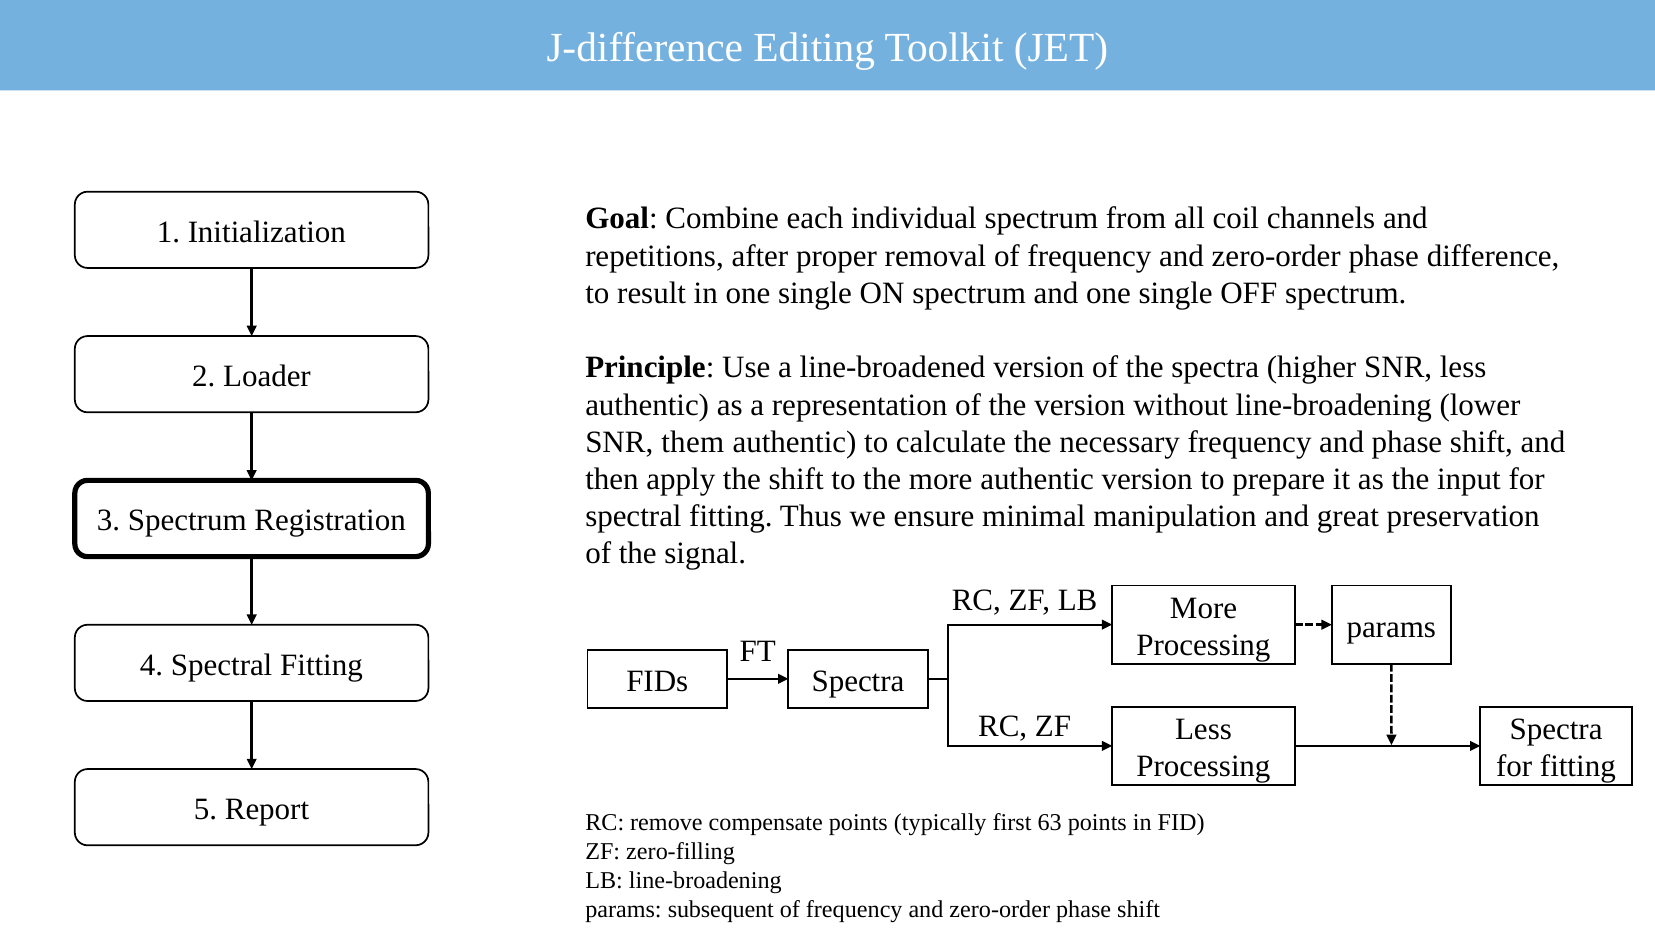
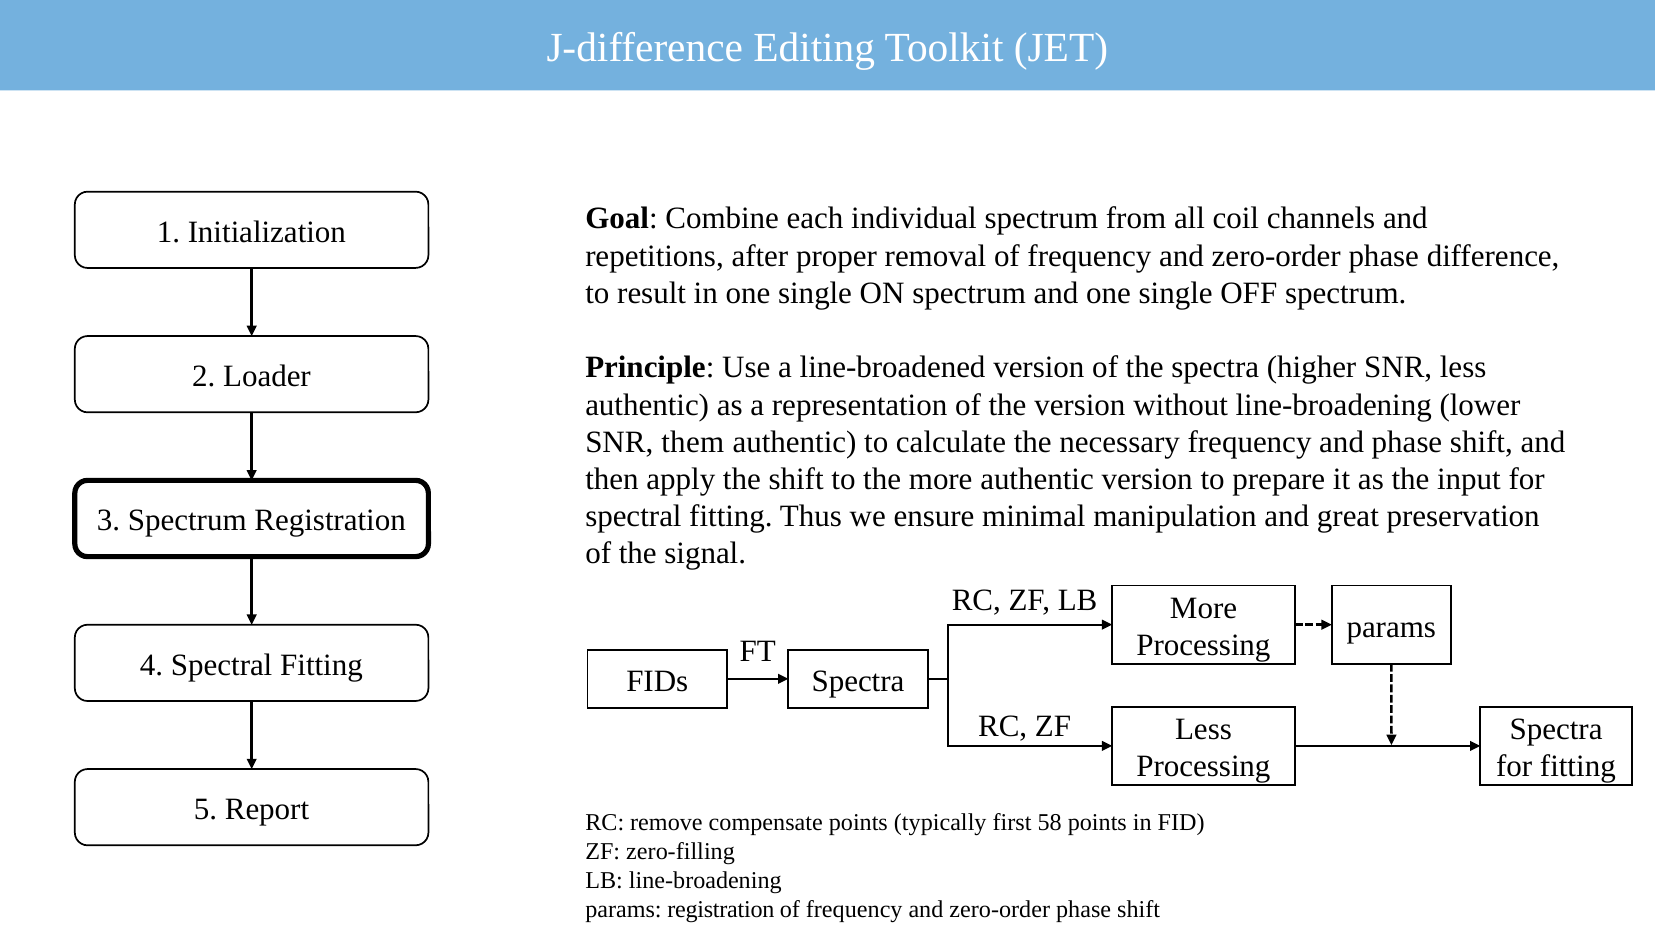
63: 63 -> 58
params subsequent: subsequent -> registration
